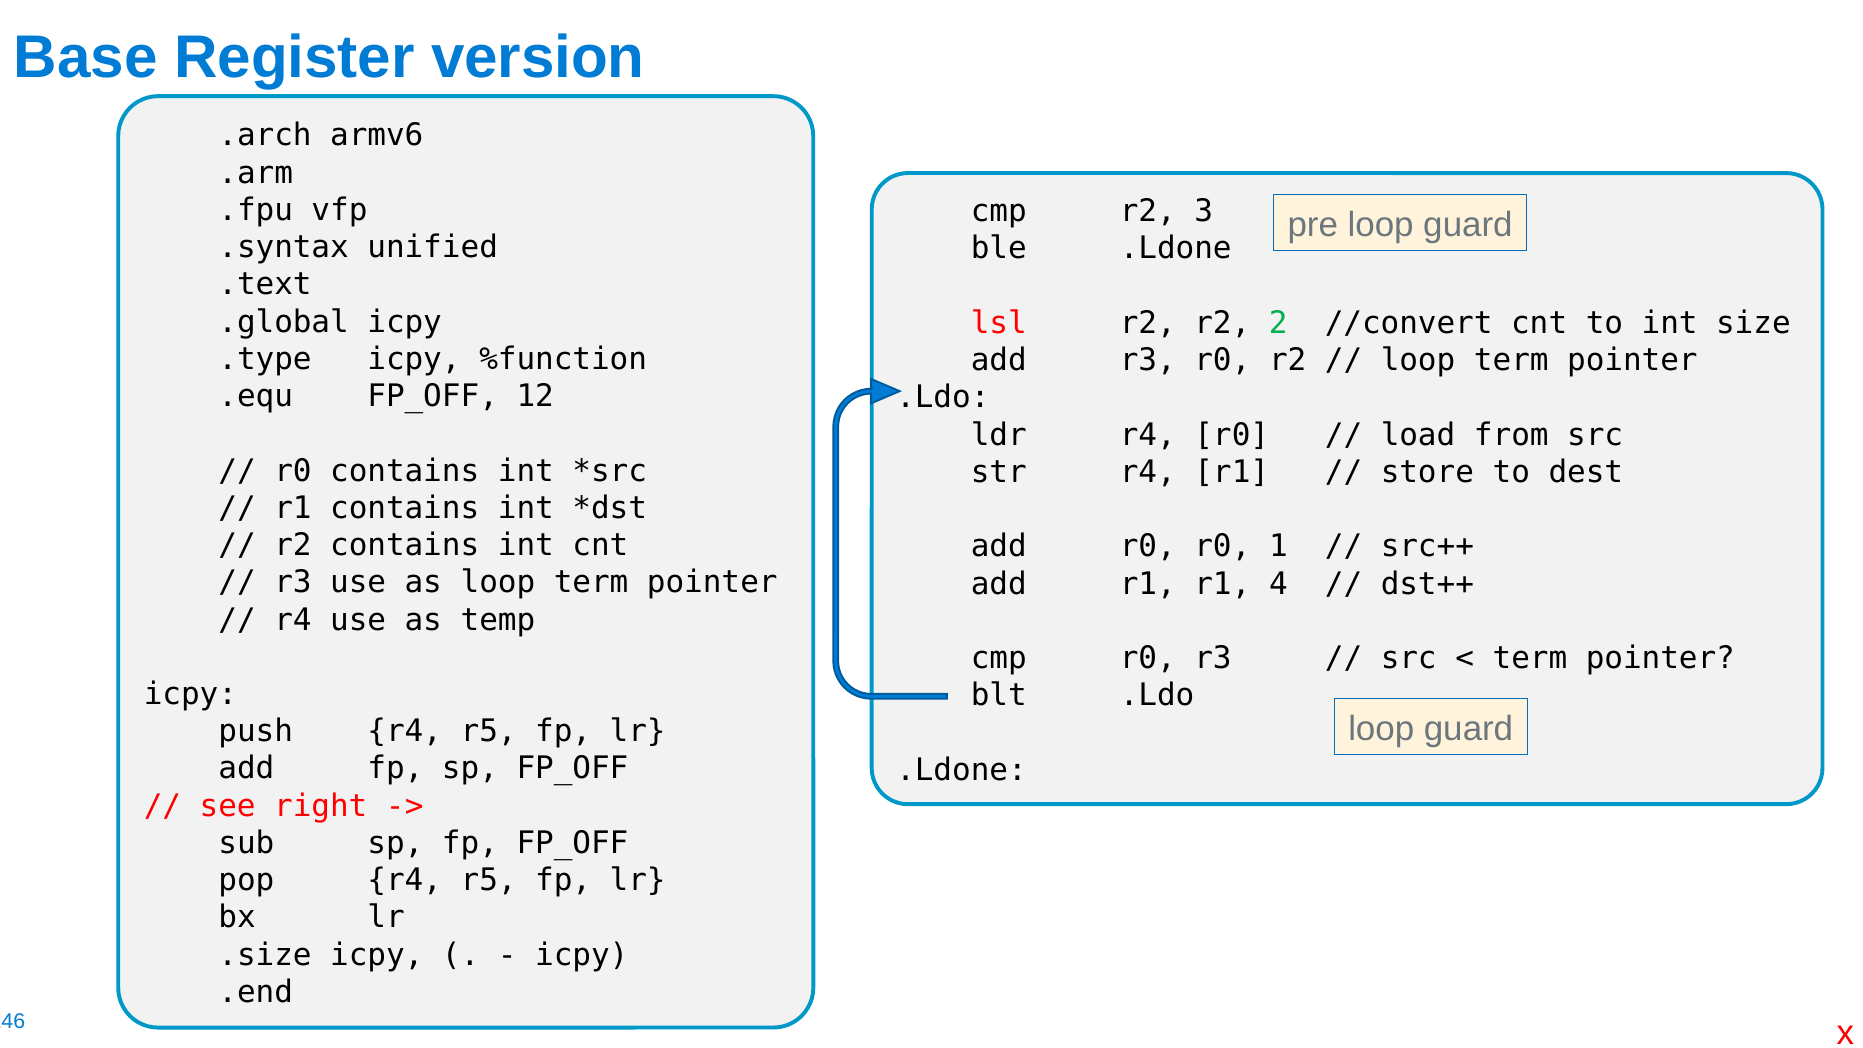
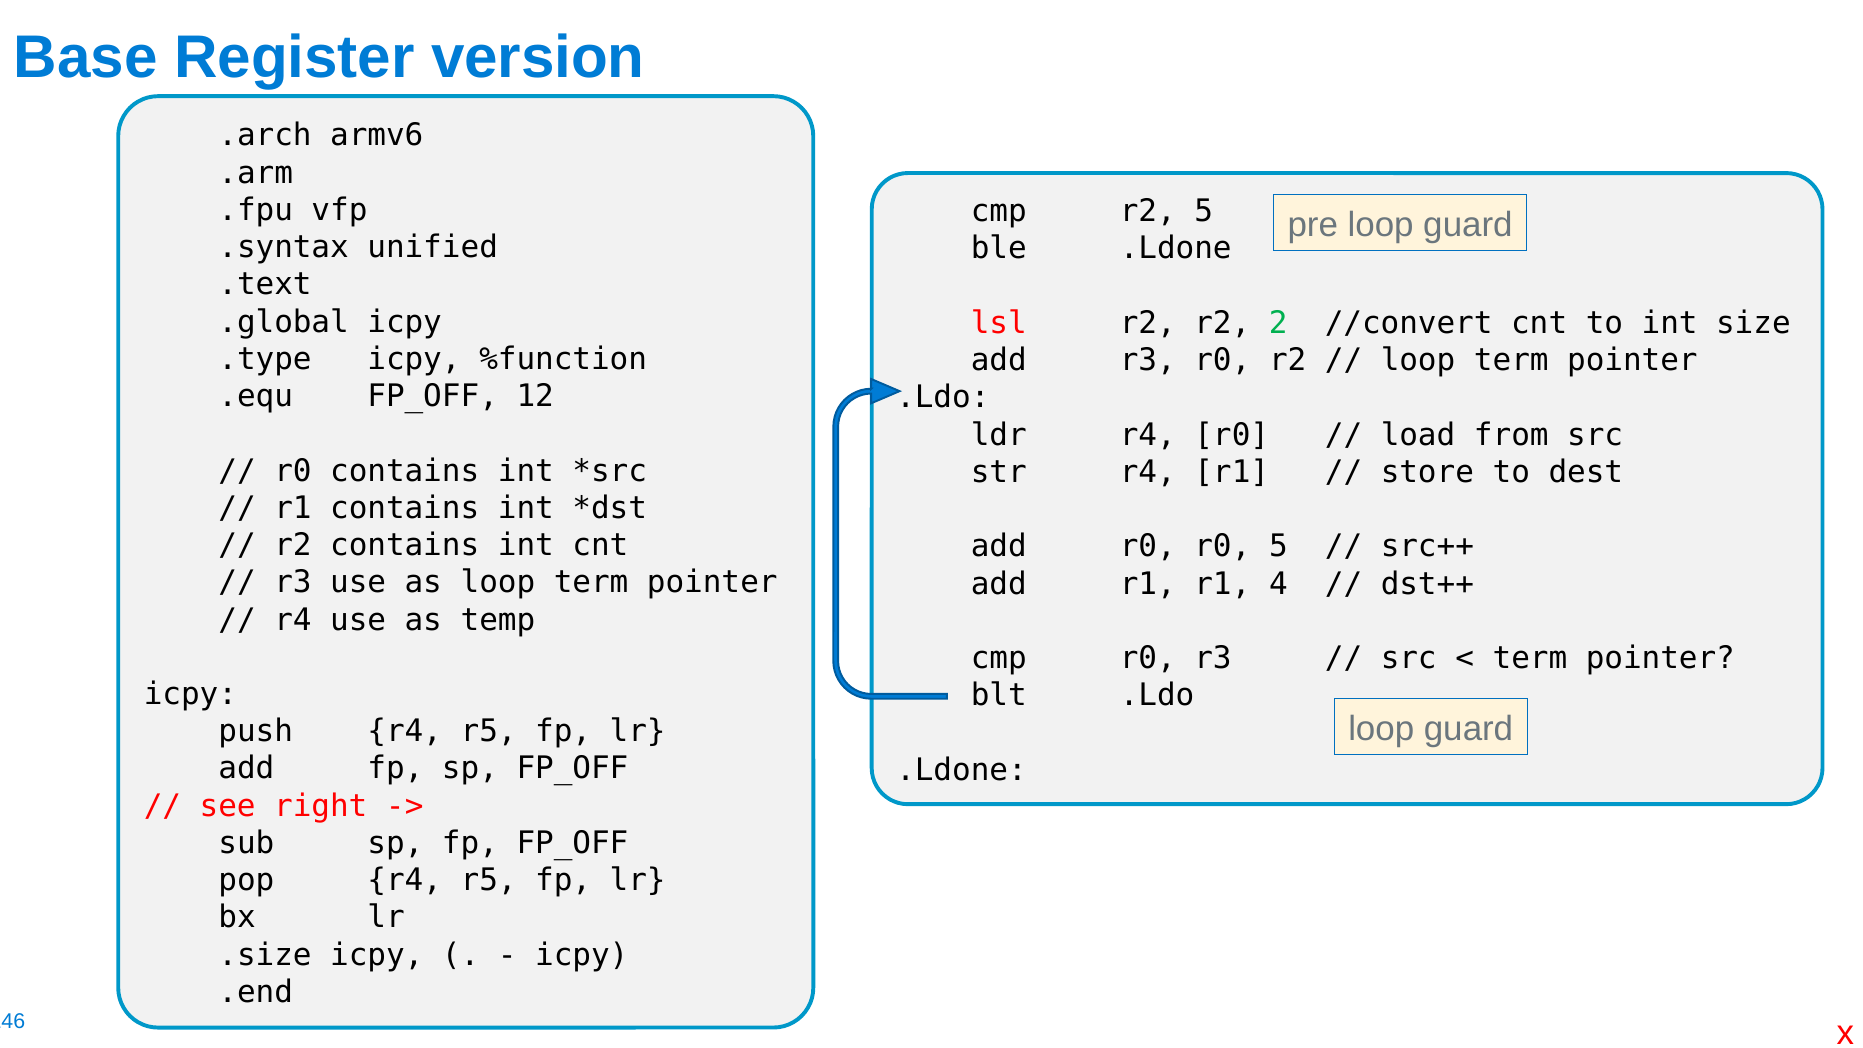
r2 3: 3 -> 5
r0 1: 1 -> 5
